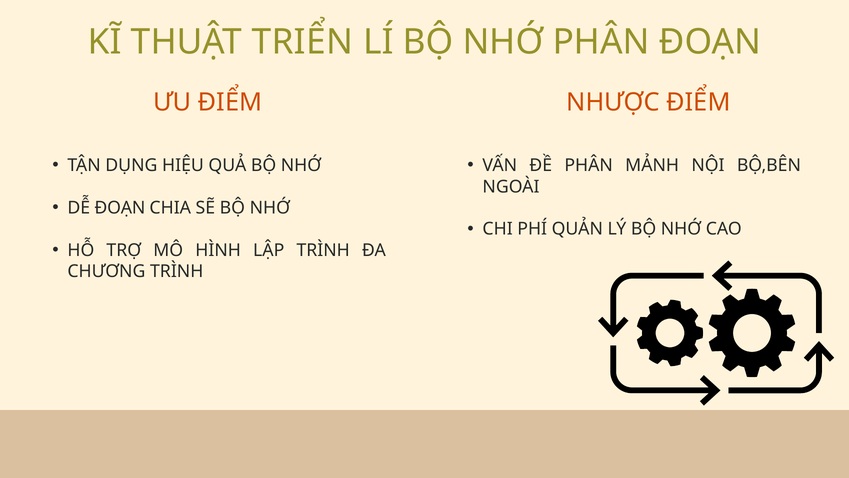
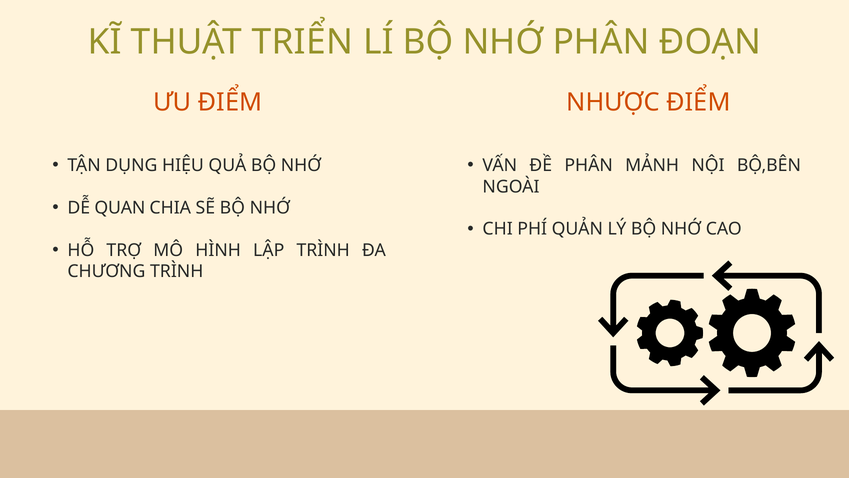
DỄ ĐOẠN: ĐOẠN -> QUAN
